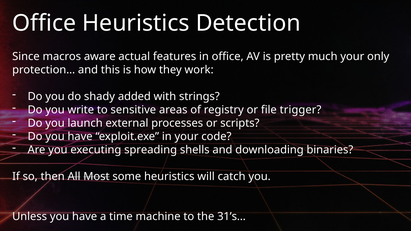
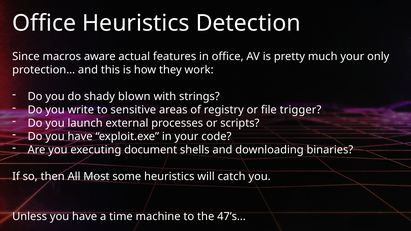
added: added -> blown
spreading: spreading -> document
31’s…: 31’s… -> 47’s…
